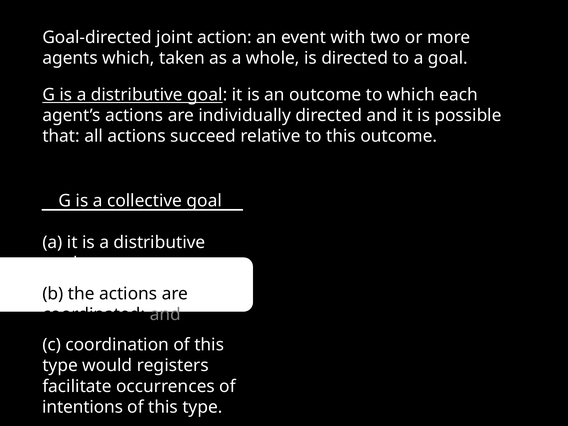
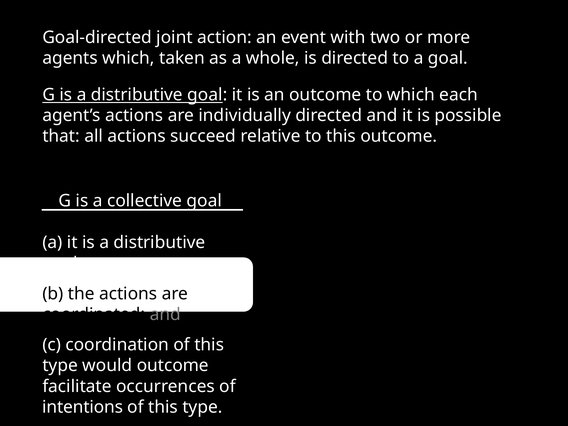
would registers: registers -> outcome
